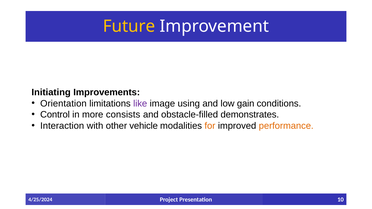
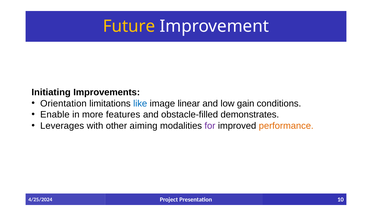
like colour: purple -> blue
using: using -> linear
Control: Control -> Enable
consists: consists -> features
Interaction: Interaction -> Leverages
vehicle: vehicle -> aiming
for colour: orange -> purple
